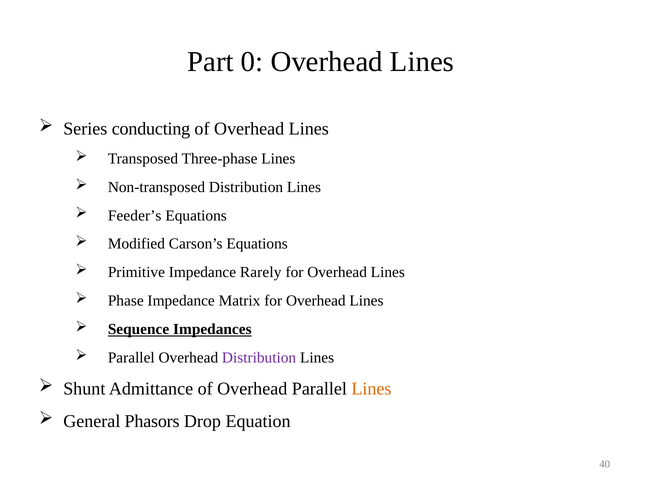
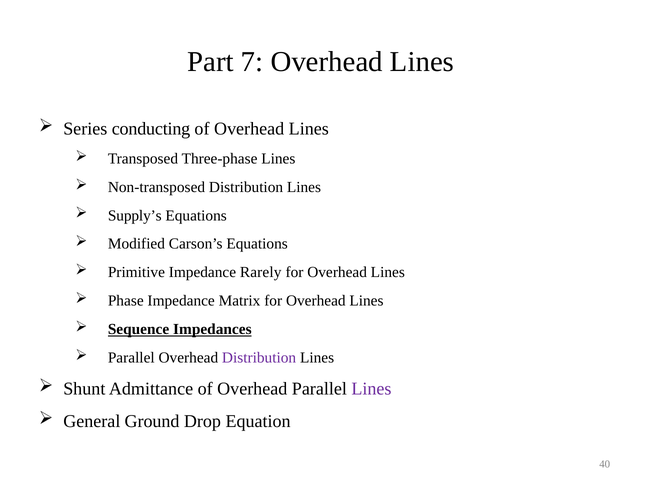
0: 0 -> 7
Feeder’s: Feeder’s -> Supply’s
Lines at (371, 389) colour: orange -> purple
Phasors: Phasors -> Ground
